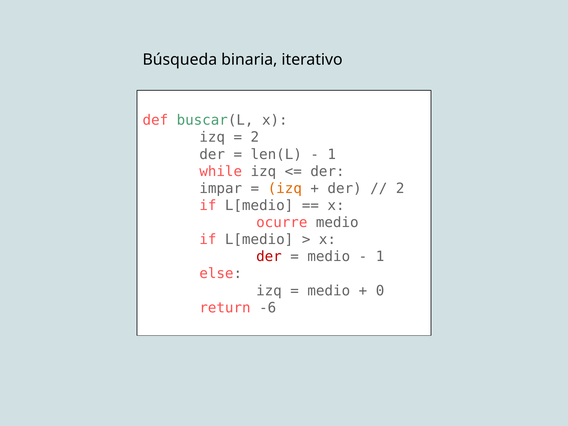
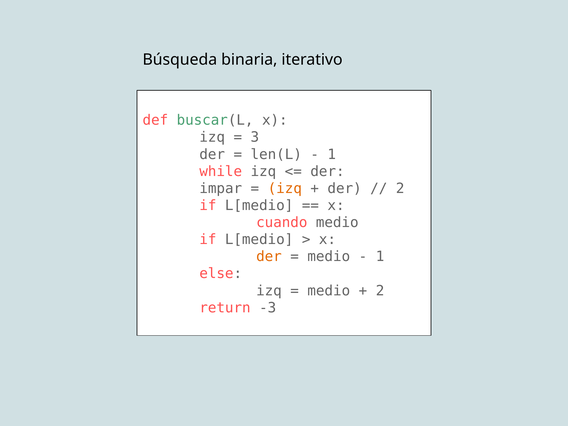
2 at (255, 137): 2 -> 3
ocurre: ocurre -> cuando
der at (269, 257) colour: red -> orange
0 at (380, 291): 0 -> 2
-6: -6 -> -3
